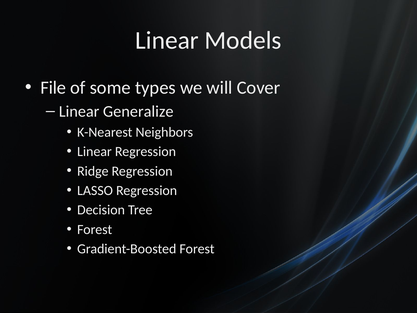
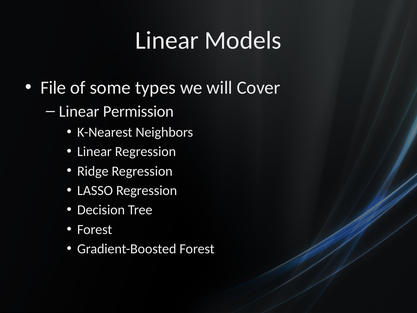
Generalize: Generalize -> Permission
